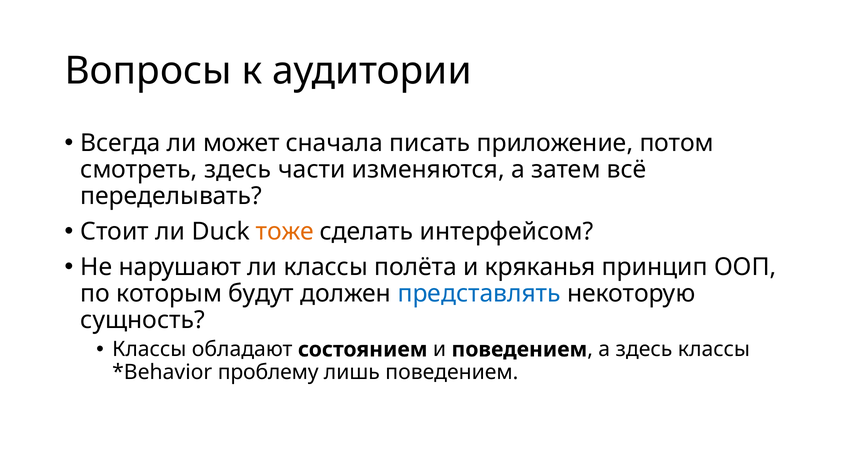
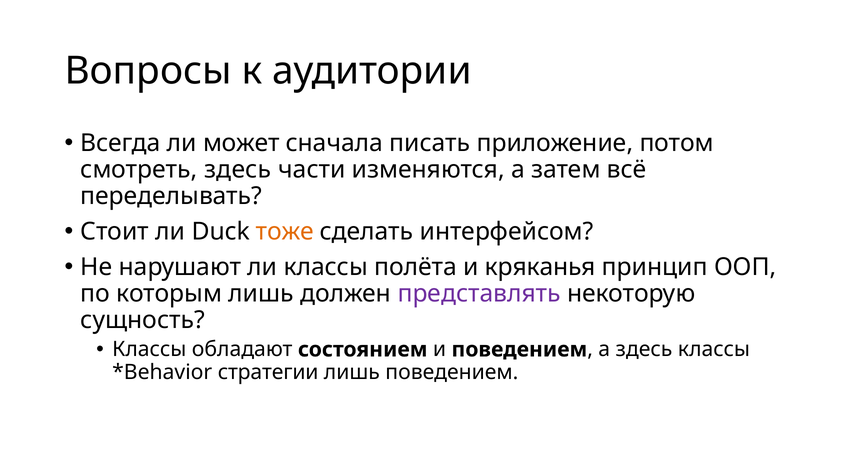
которым будут: будут -> лишь
представлять colour: blue -> purple
проблему: проблему -> стратегии
